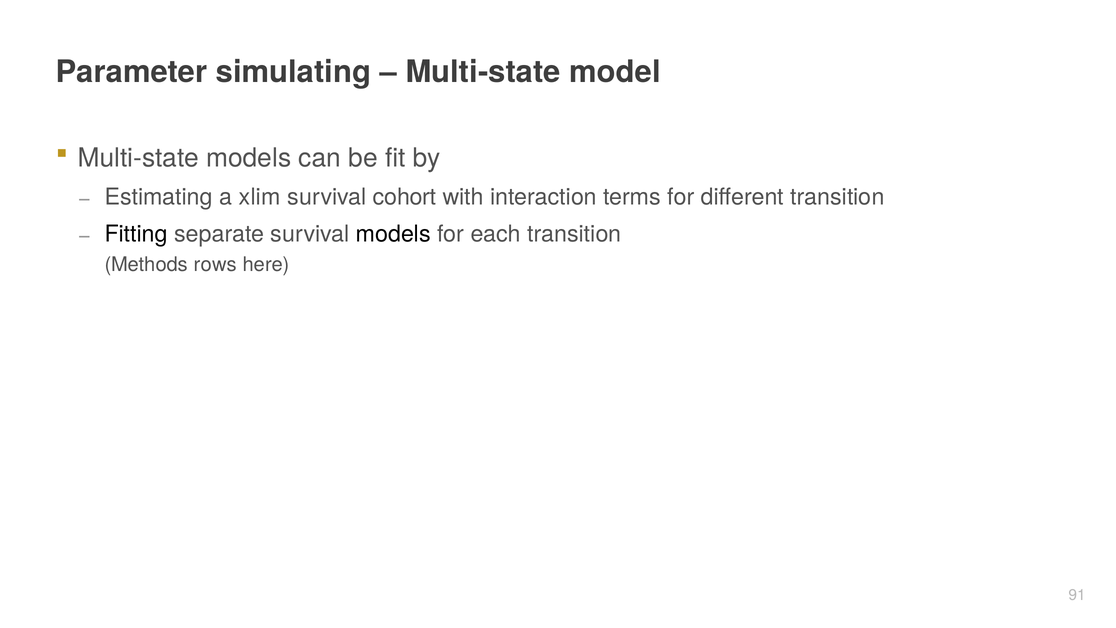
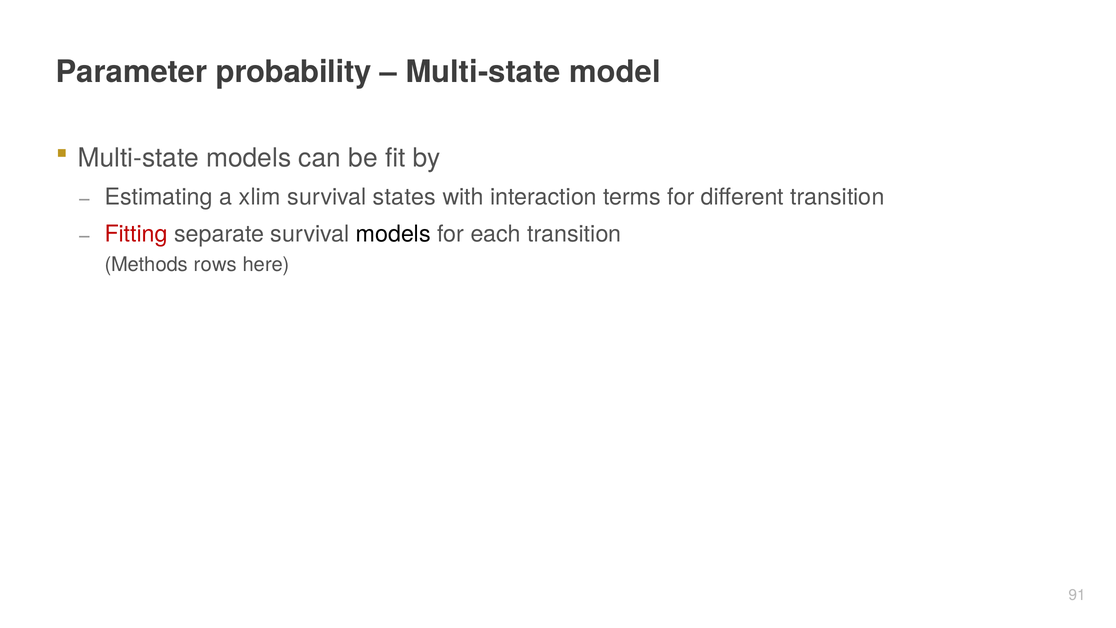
simulating: simulating -> probability
cohort: cohort -> states
Fitting colour: black -> red
